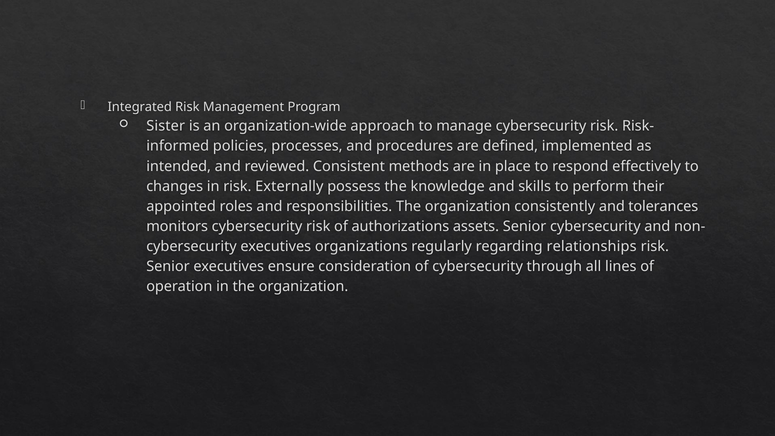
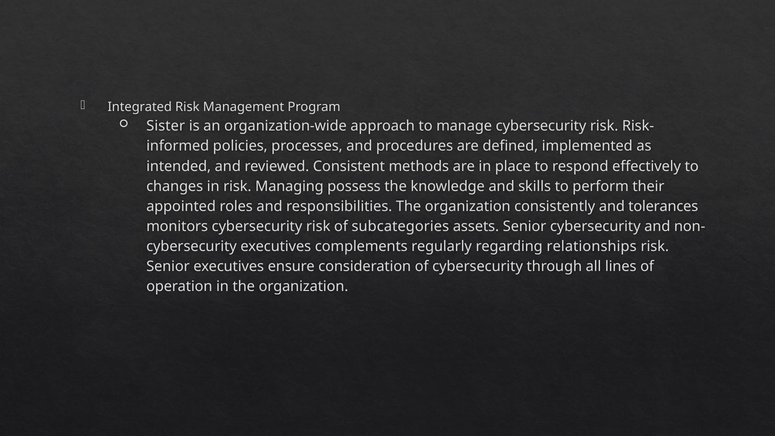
Externally: Externally -> Managing
authorizations: authorizations -> subcategories
organizations: organizations -> complements
